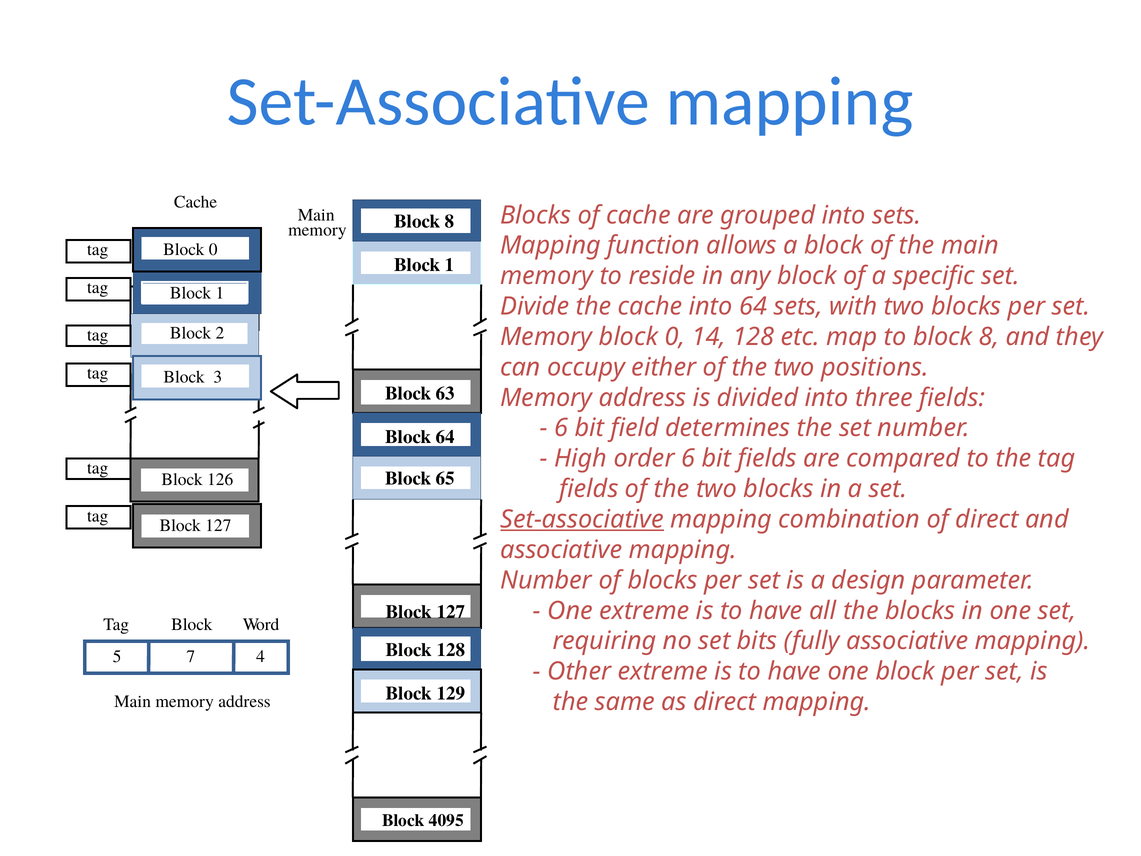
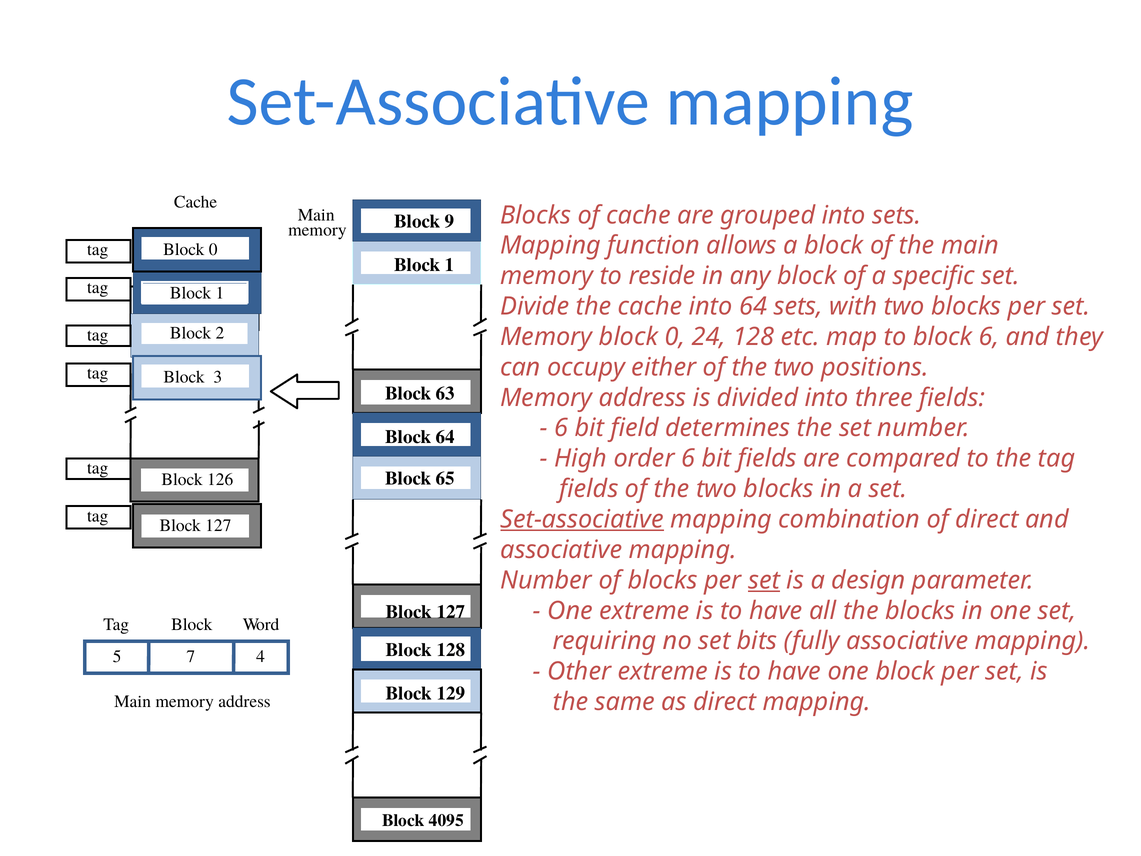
memory Block 8: 8 -> 9
14: 14 -> 24
to block 8: 8 -> 6
set at (764, 580) underline: none -> present
